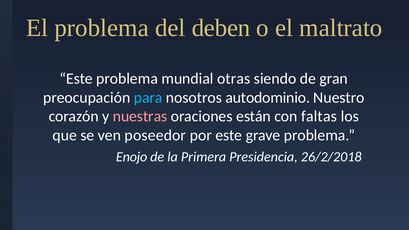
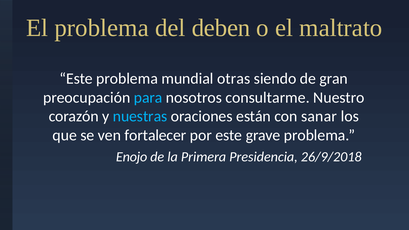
autodominio: autodominio -> consultarme
nuestras colour: pink -> light blue
faltas: faltas -> sanar
poseedor: poseedor -> fortalecer
26/2/2018: 26/2/2018 -> 26/9/2018
